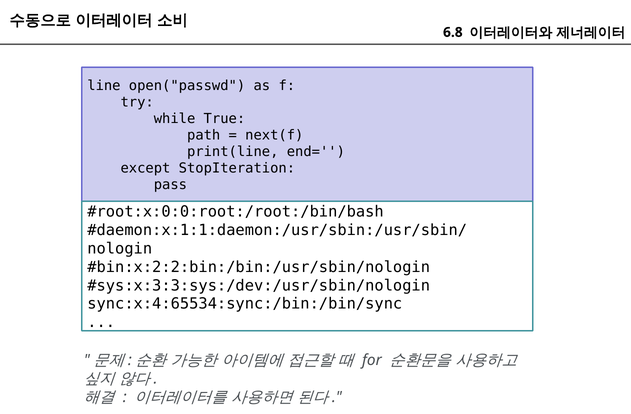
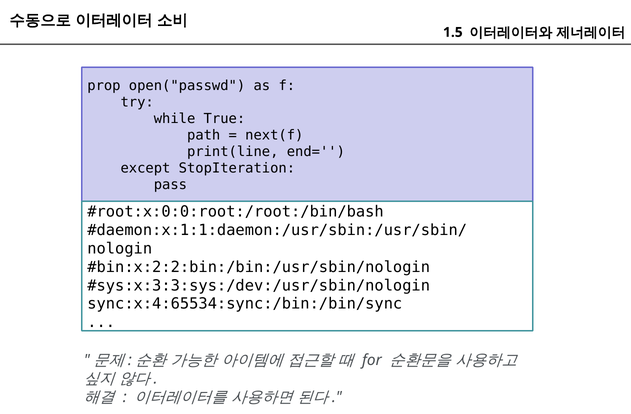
6.8: 6.8 -> 1.5
line: line -> prop
